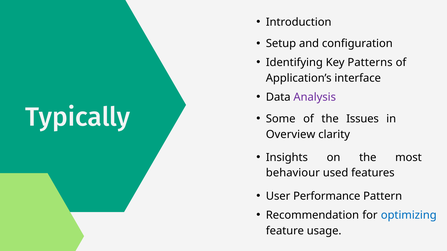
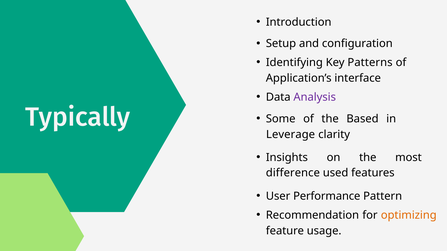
Issues: Issues -> Based
Overview: Overview -> Leverage
behaviour: behaviour -> difference
optimizing colour: blue -> orange
